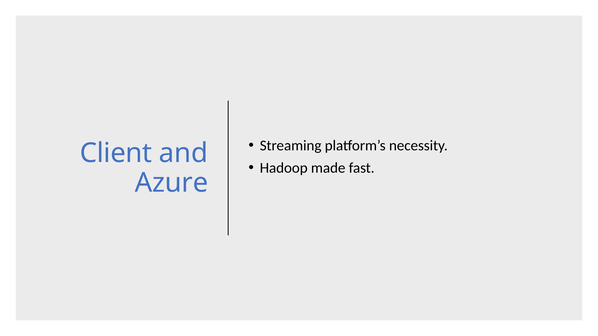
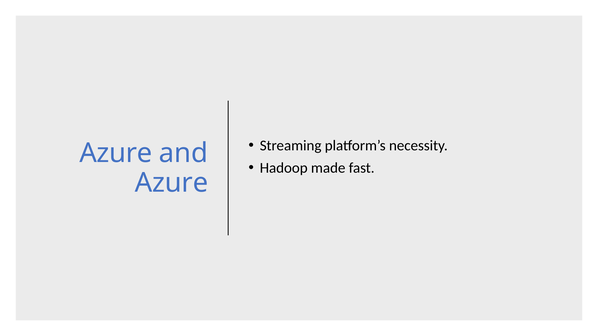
Client at (116, 153): Client -> Azure
